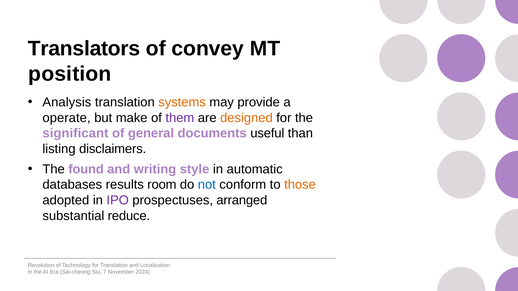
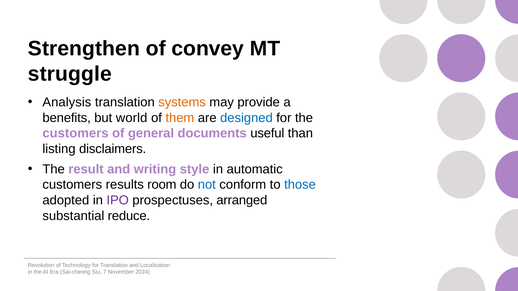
Translators: Translators -> Strengthen
position: position -> struggle
operate: operate -> benefits
make: make -> world
them colour: purple -> orange
designed colour: orange -> blue
significant at (75, 133): significant -> customers
found: found -> result
databases at (72, 185): databases -> customers
those colour: orange -> blue
